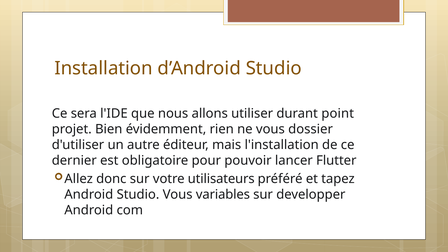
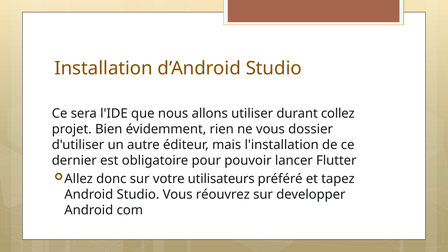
point: point -> collez
variables: variables -> réouvrez
